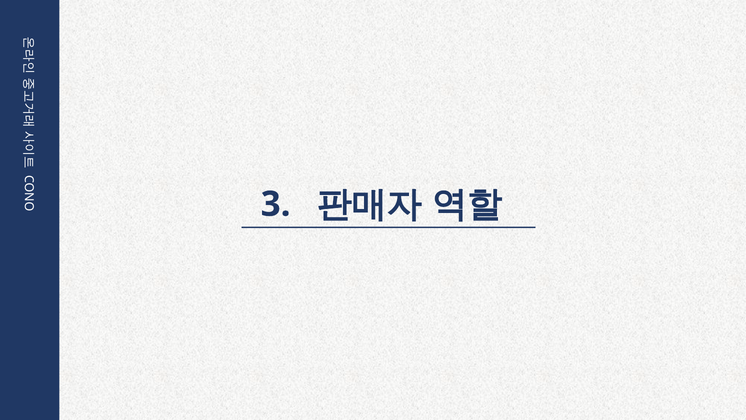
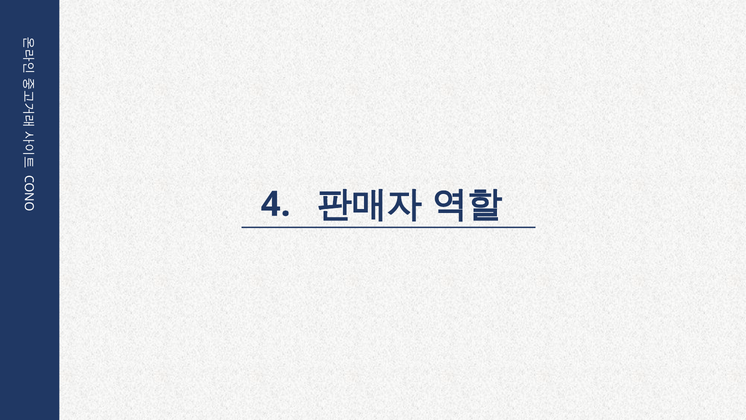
3: 3 -> 4
